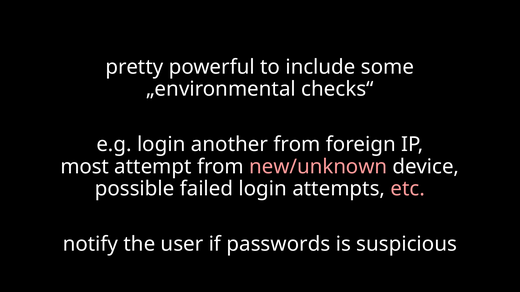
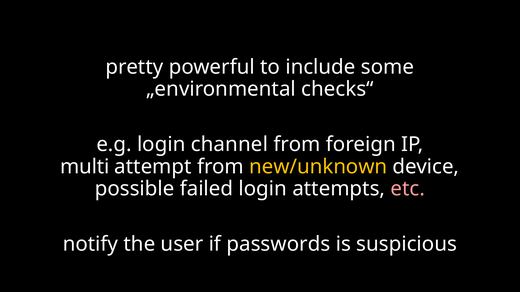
another: another -> channel
most: most -> multi
new/unknown colour: pink -> yellow
